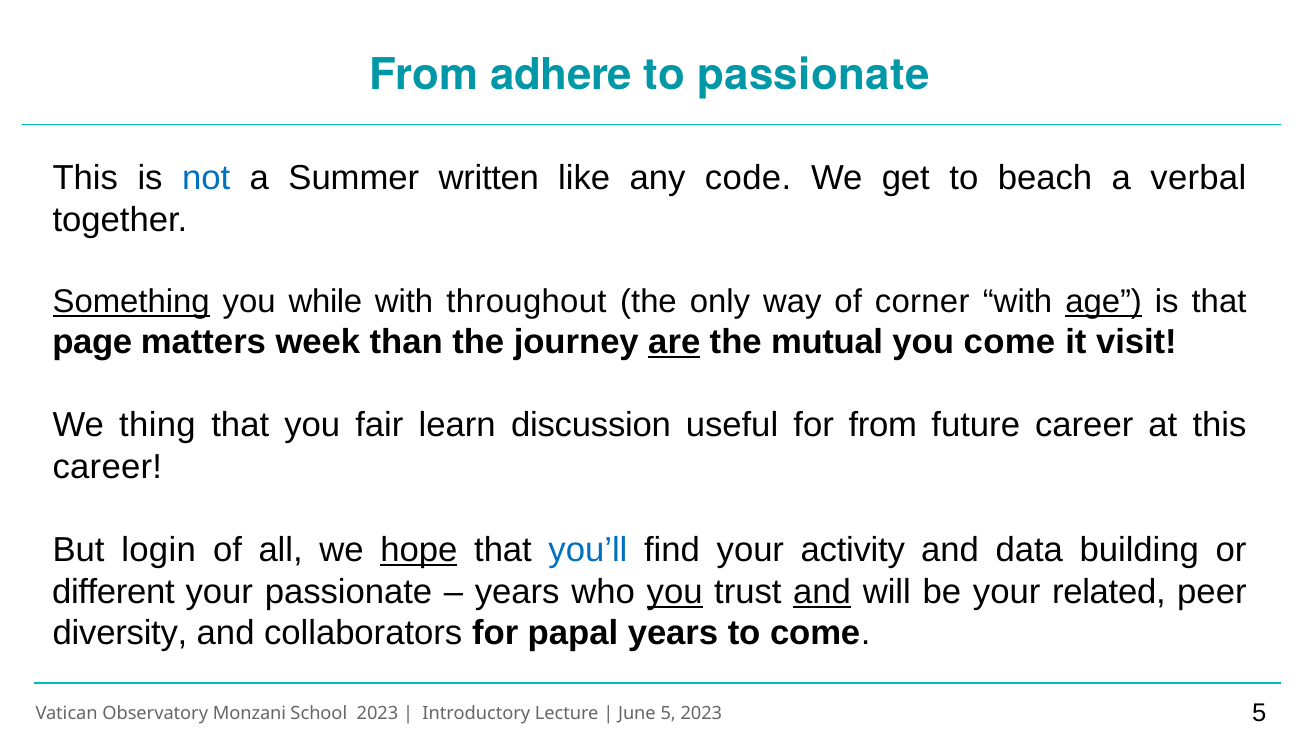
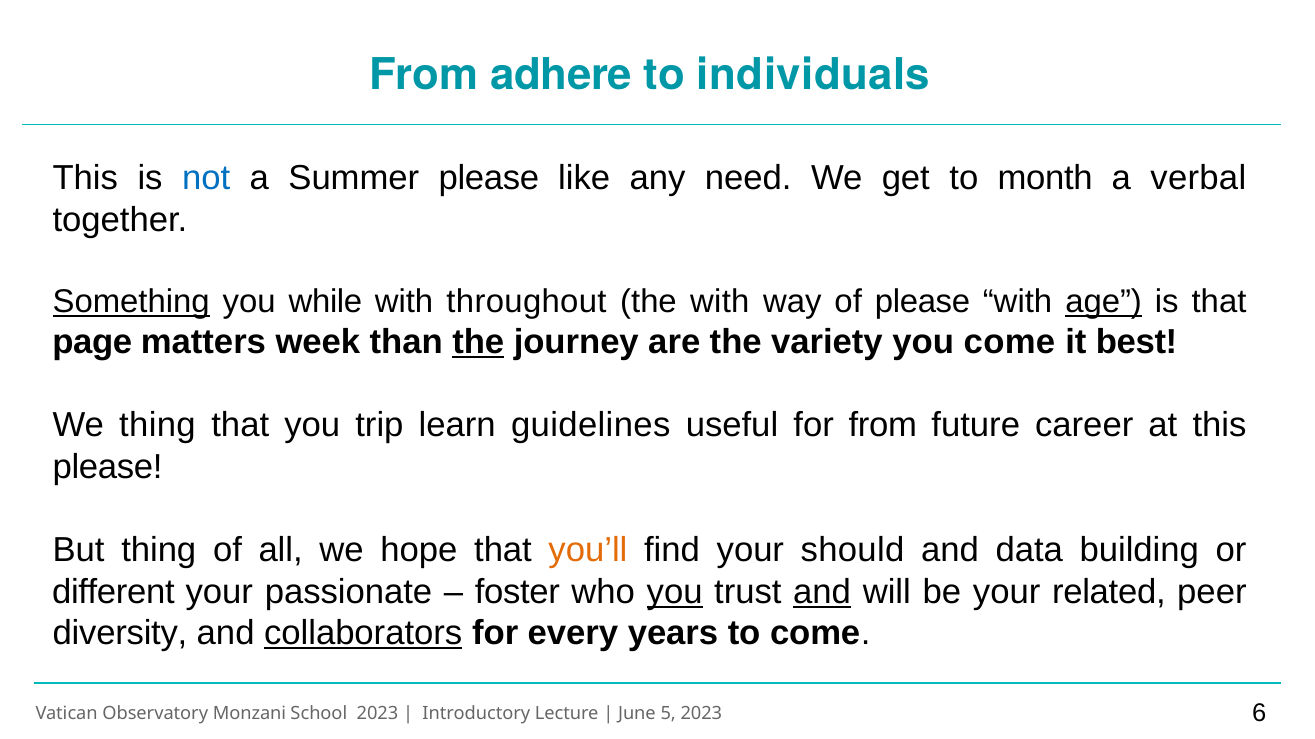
to passionate: passionate -> individuals
Summer written: written -> please
code: code -> need
beach: beach -> month
the only: only -> with
of corner: corner -> please
the at (478, 343) underline: none -> present
are underline: present -> none
mutual: mutual -> variety
visit: visit -> best
fair: fair -> trip
discussion: discussion -> guidelines
career at (107, 467): career -> please
But login: login -> thing
hope underline: present -> none
you’ll colour: blue -> orange
activity: activity -> should
years at (517, 592): years -> foster
collaborators underline: none -> present
papal: papal -> every
5 at (1259, 713): 5 -> 6
